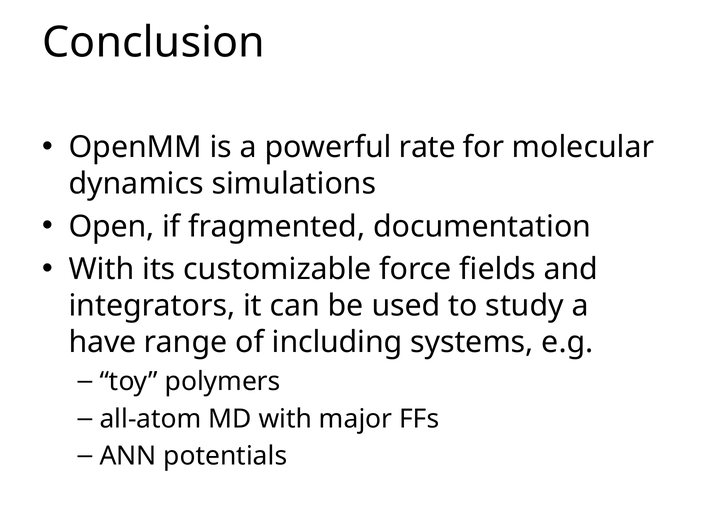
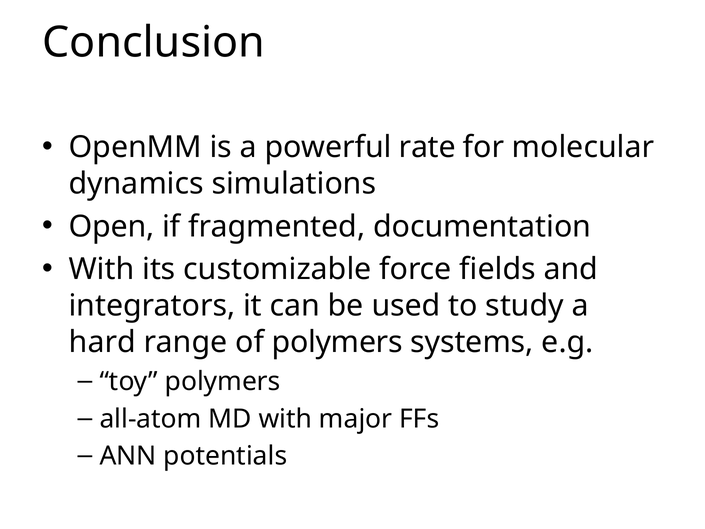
have: have -> hard
of including: including -> polymers
